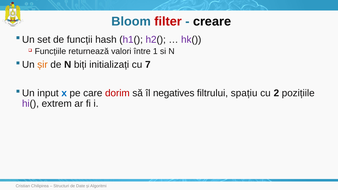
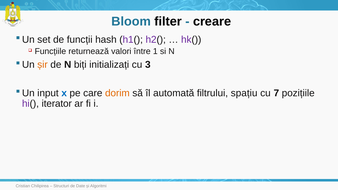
filter colour: red -> black
7: 7 -> 3
dorim colour: red -> orange
negatives: negatives -> automată
2: 2 -> 7
extrem: extrem -> iterator
